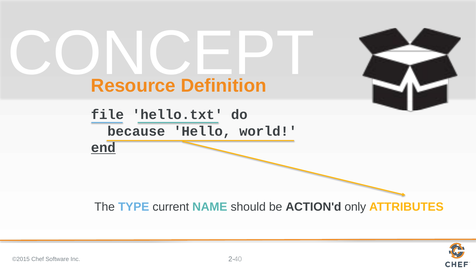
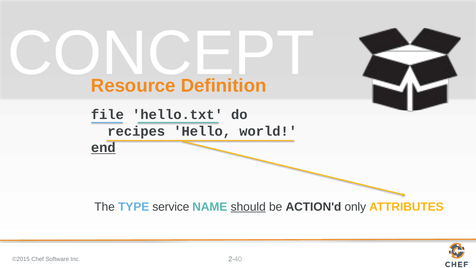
because: because -> recipes
current: current -> service
should underline: none -> present
